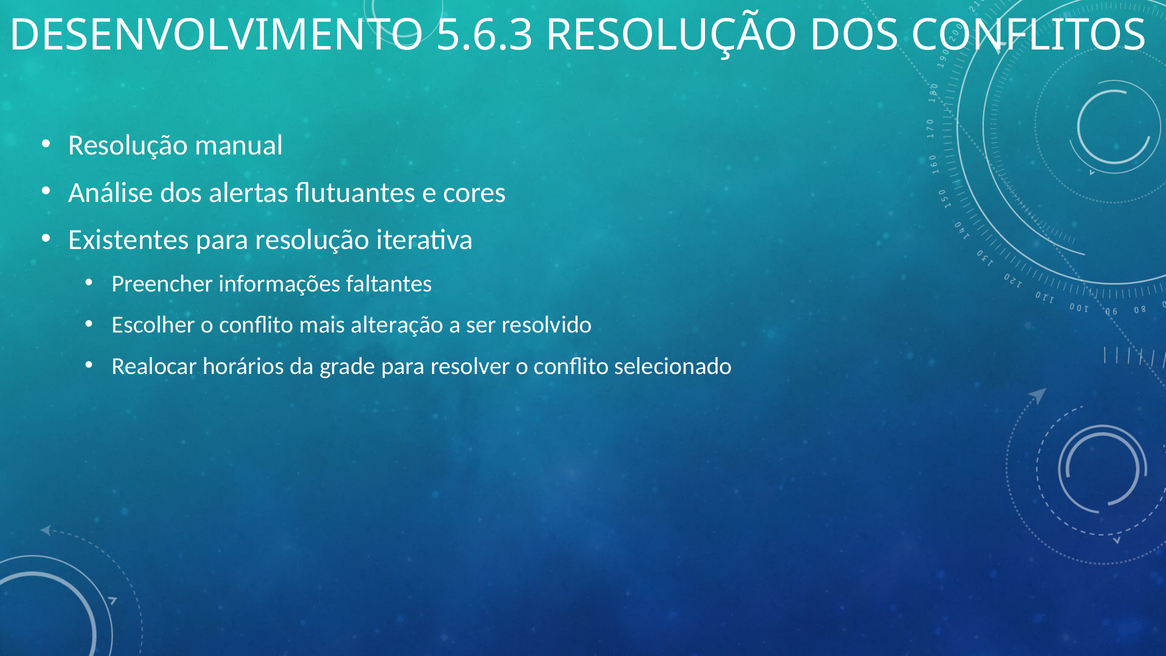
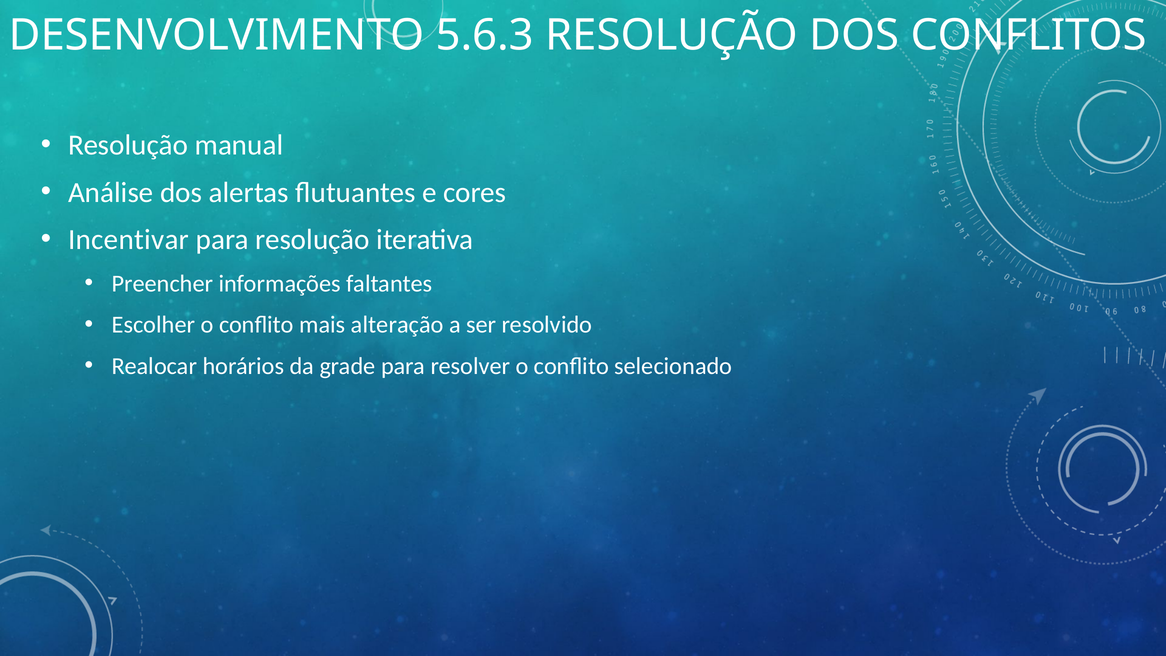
Existentes: Existentes -> Incentivar
